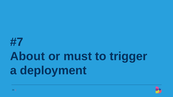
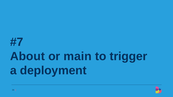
must: must -> main
